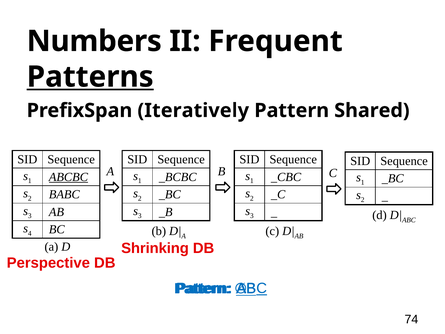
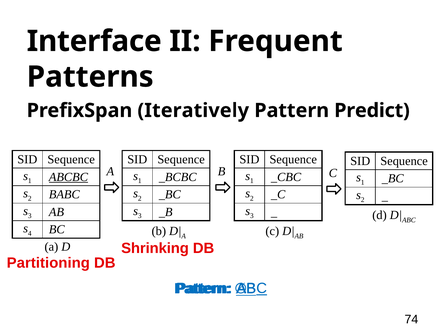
Numbers: Numbers -> Interface
Patterns underline: present -> none
Shared: Shared -> Predict
Perspective: Perspective -> Partitioning
